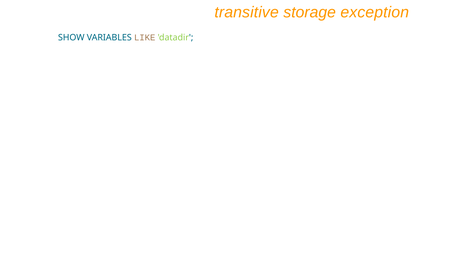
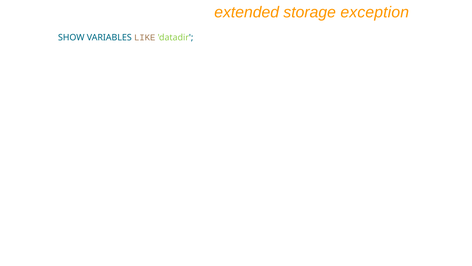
transitive: transitive -> extended
